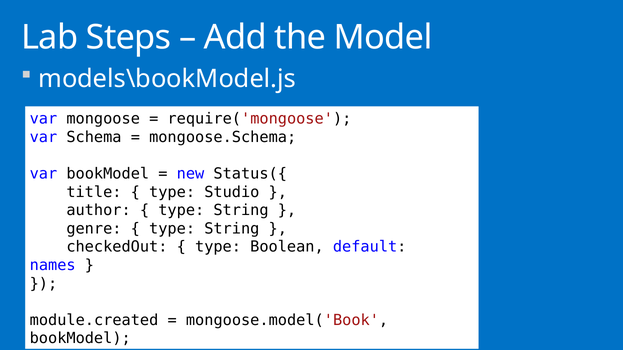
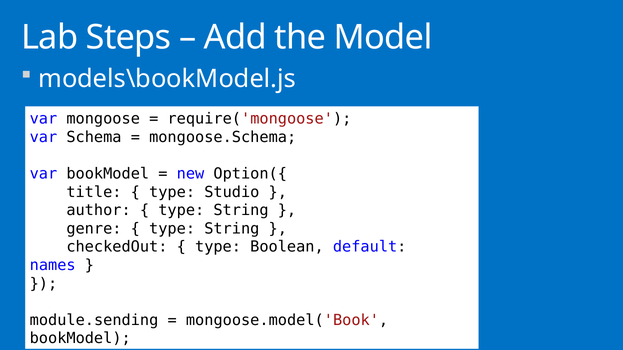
Status({: Status({ -> Option({
module.created: module.created -> module.sending
